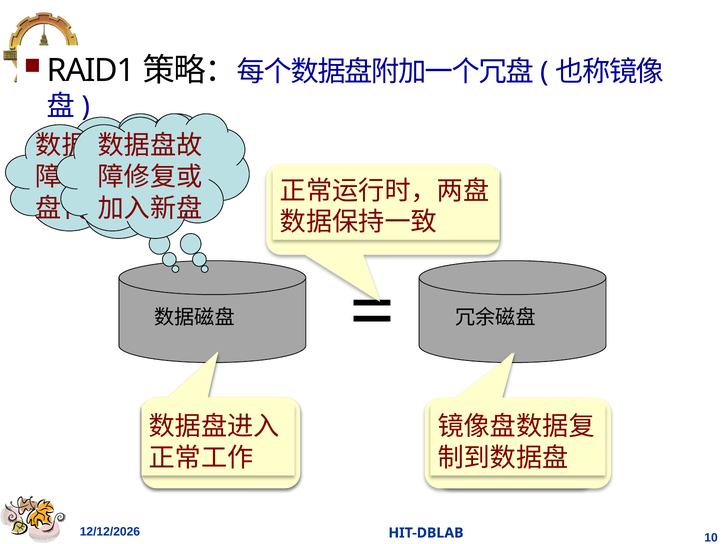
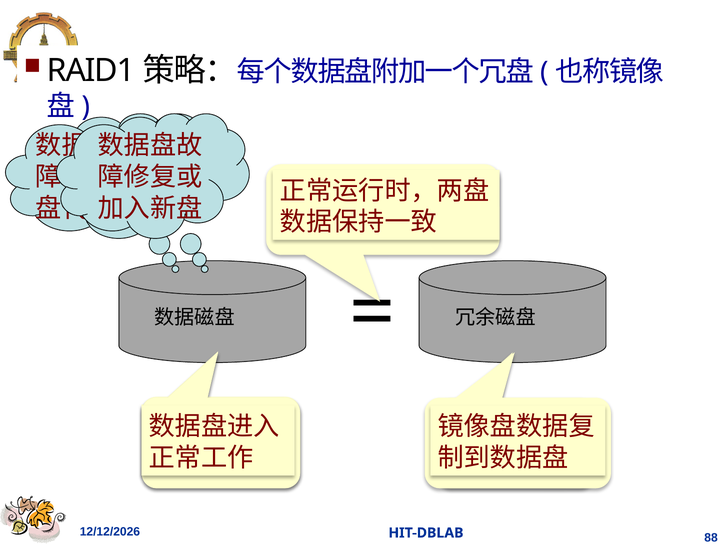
10: 10 -> 88
